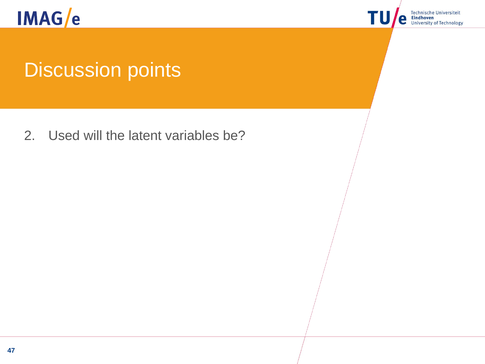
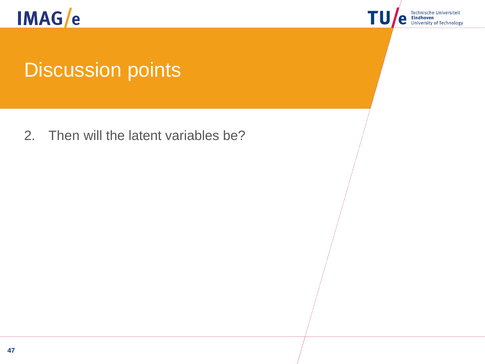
Used: Used -> Then
